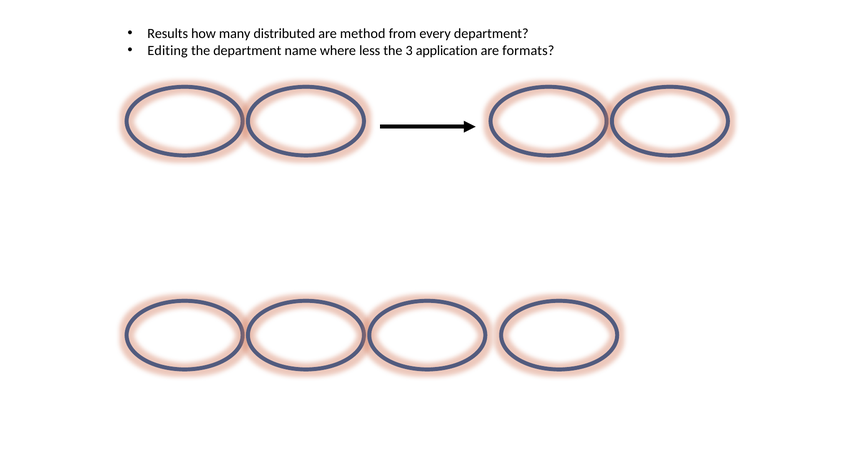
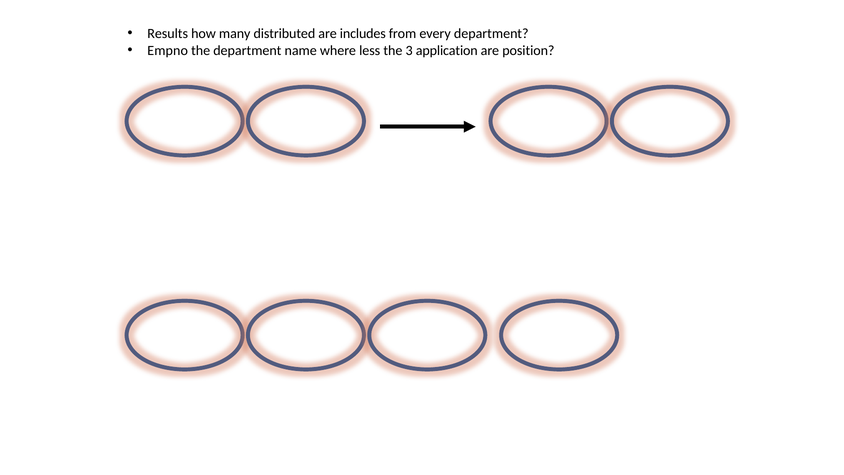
method: method -> includes
Editing: Editing -> Empno
formats: formats -> position
